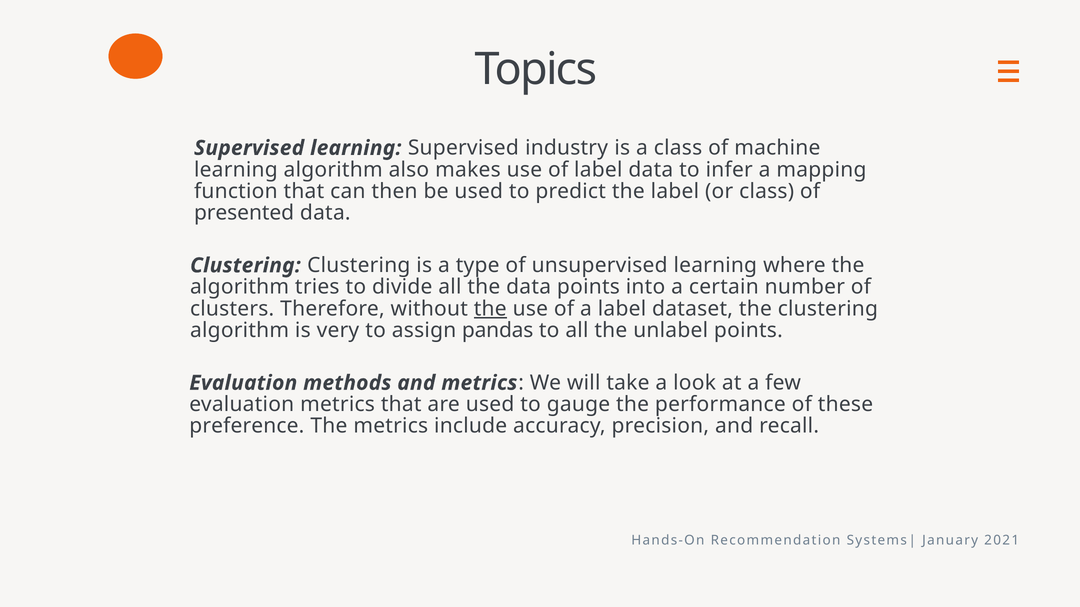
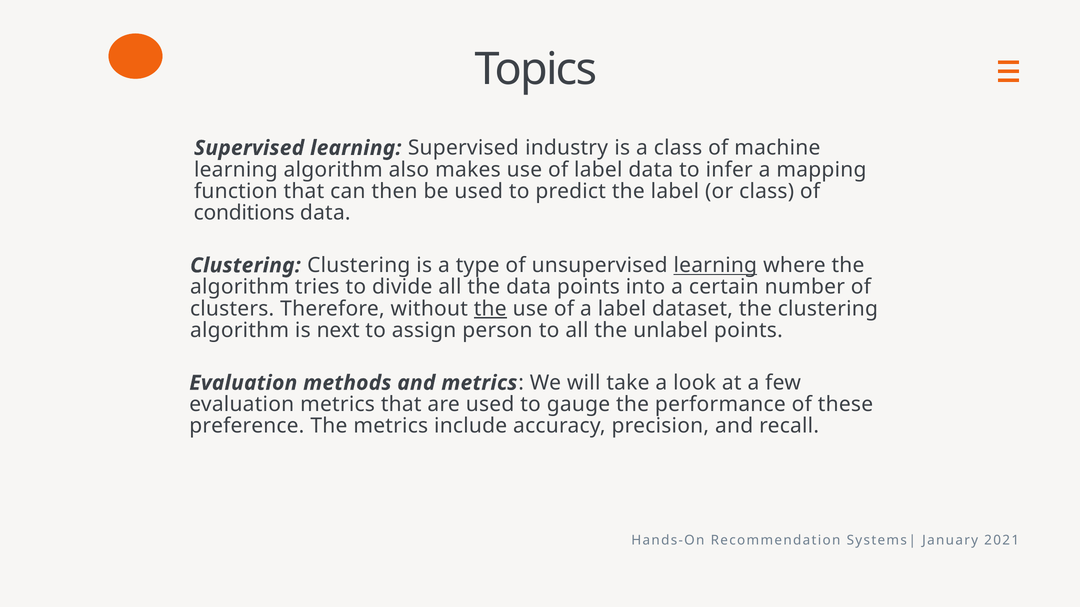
presented: presented -> conditions
learning at (715, 266) underline: none -> present
very: very -> next
pandas: pandas -> person
